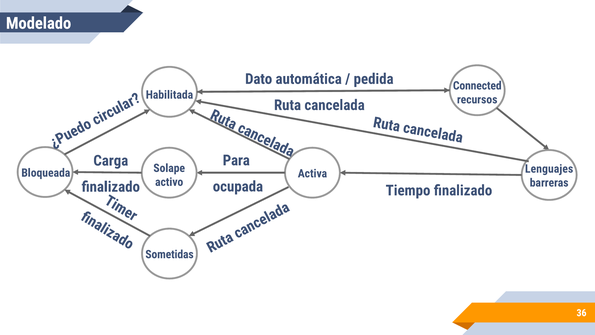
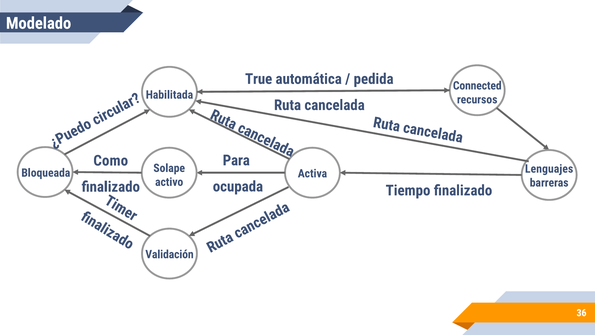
Dato: Dato -> True
Carga: Carga -> Como
Sometidas: Sometidas -> Validación
